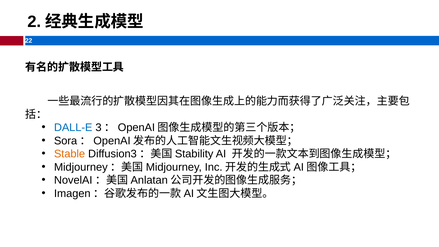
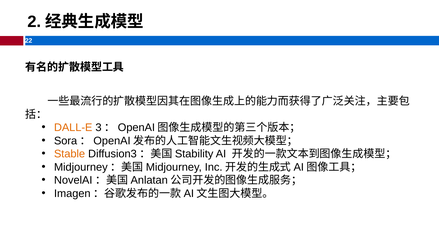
DALL-E colour: blue -> orange
